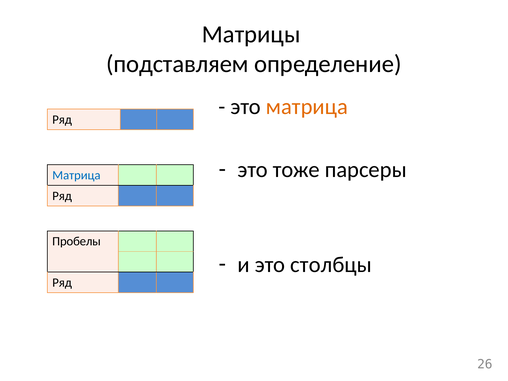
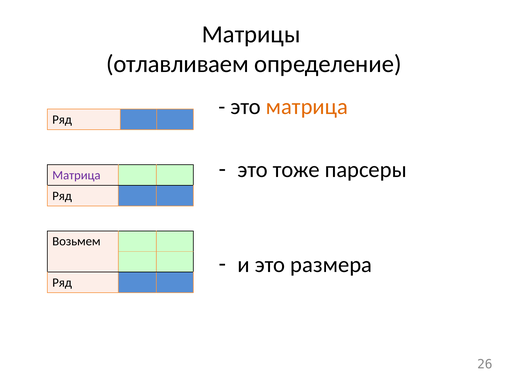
подставляем: подставляем -> отлавливаем
Матрица at (76, 175) colour: blue -> purple
Пробелы: Пробелы -> Возьмем
столбцы: столбцы -> размера
